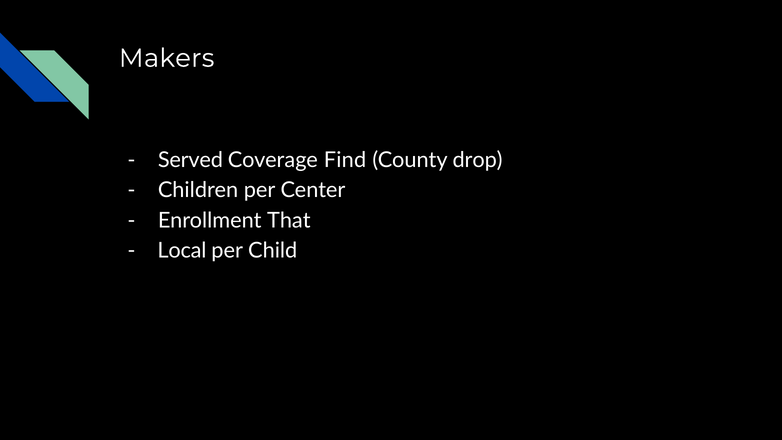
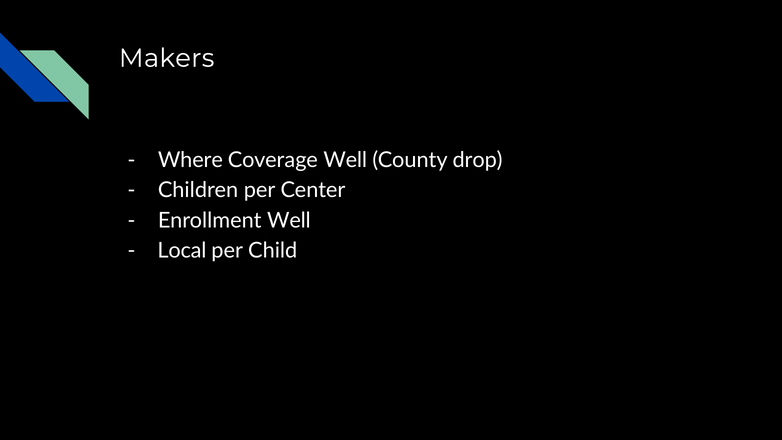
Served: Served -> Where
Coverage Find: Find -> Well
Enrollment That: That -> Well
